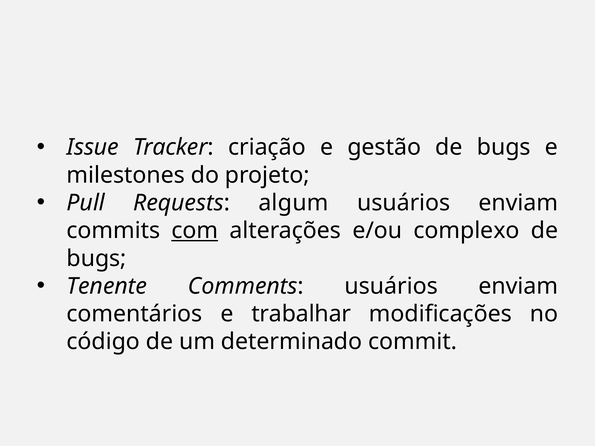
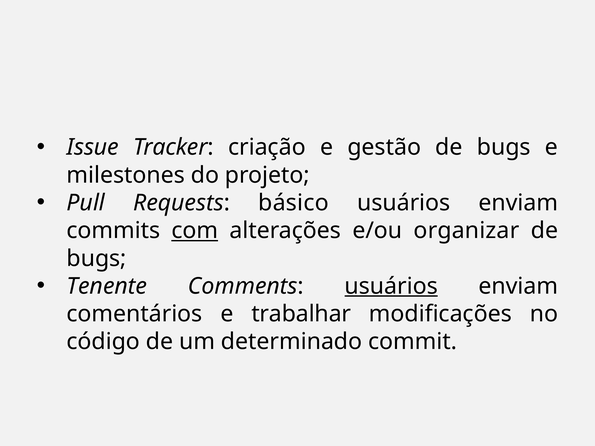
algum: algum -> básico
complexo: complexo -> organizar
usuários at (391, 286) underline: none -> present
